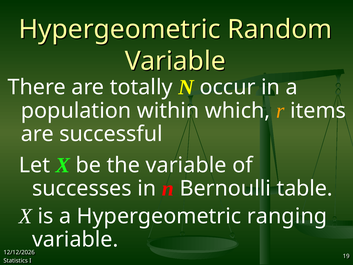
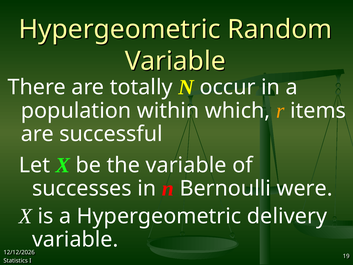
table: table -> were
ranging: ranging -> delivery
